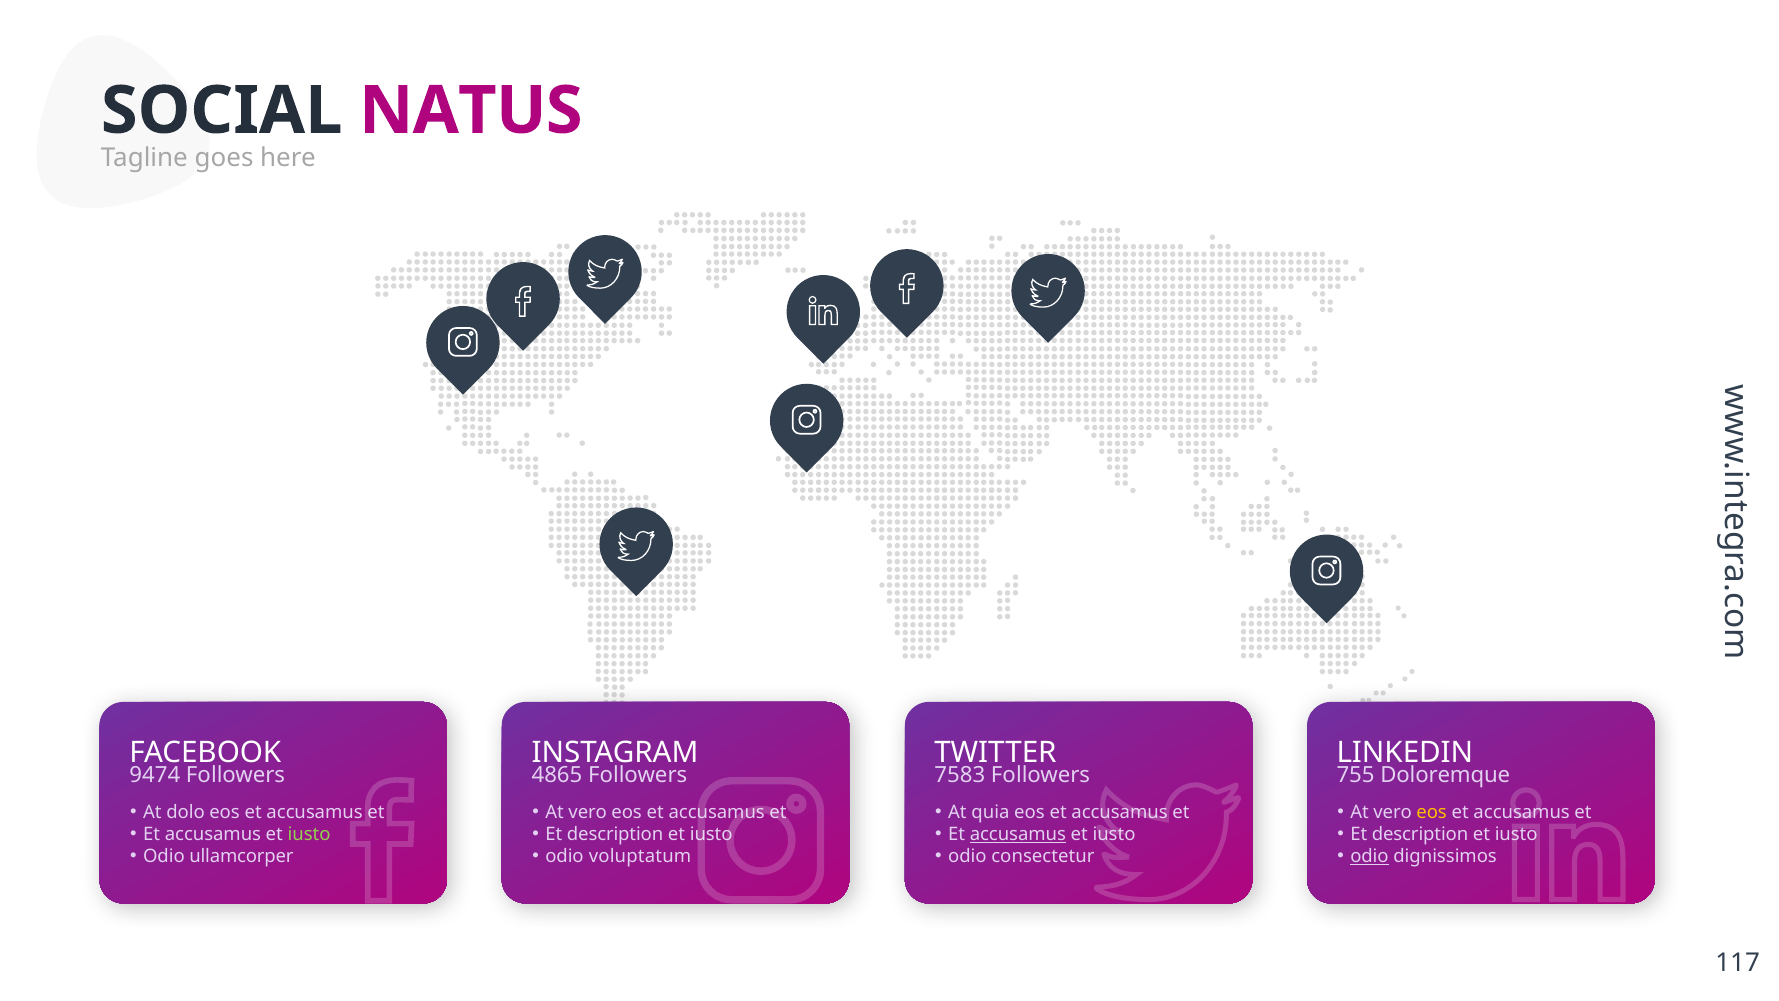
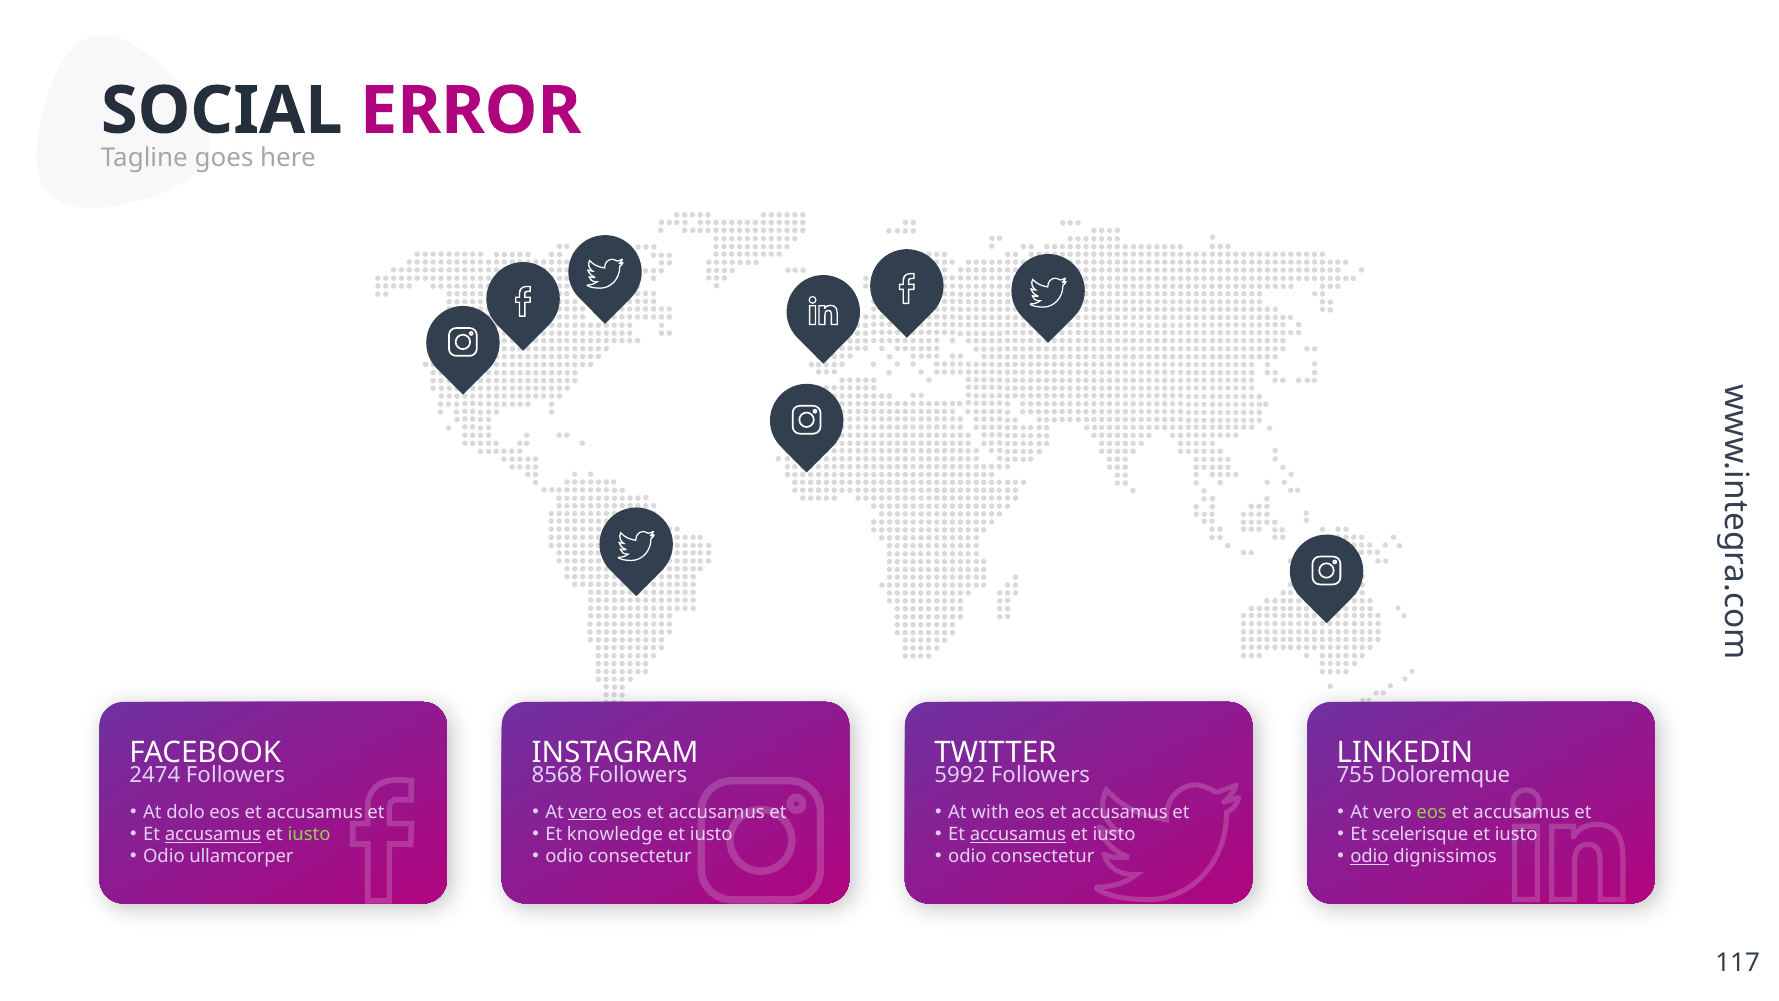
NATUS: NATUS -> ERROR
9474: 9474 -> 2474
4865: 4865 -> 8568
7583: 7583 -> 5992
vero at (588, 812) underline: none -> present
quia: quia -> with
eos at (1432, 812) colour: yellow -> light green
accusamus at (213, 834) underline: none -> present
description at (615, 834): description -> knowledge
description at (1420, 834): description -> scelerisque
voluptatum at (640, 856): voluptatum -> consectetur
